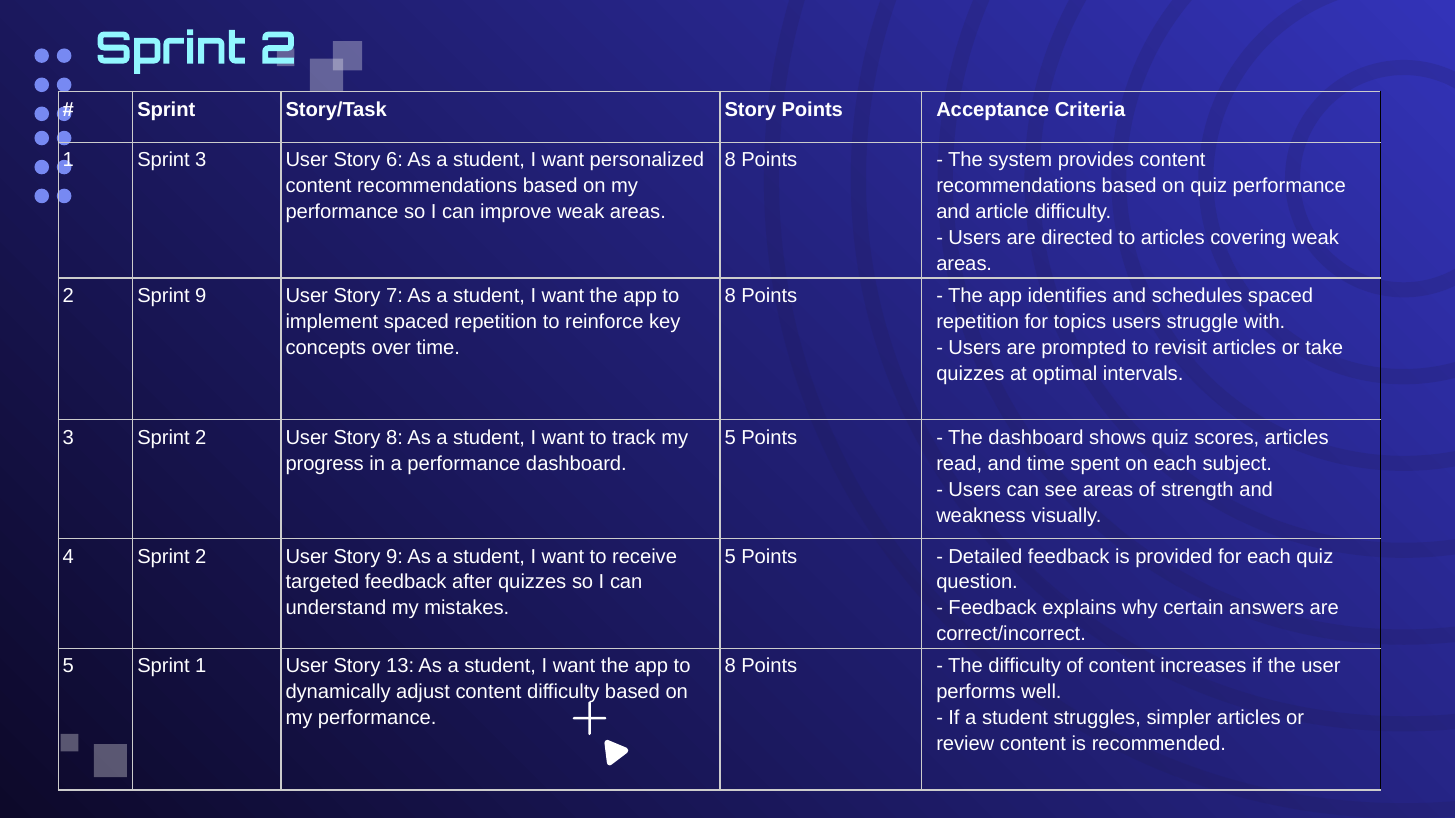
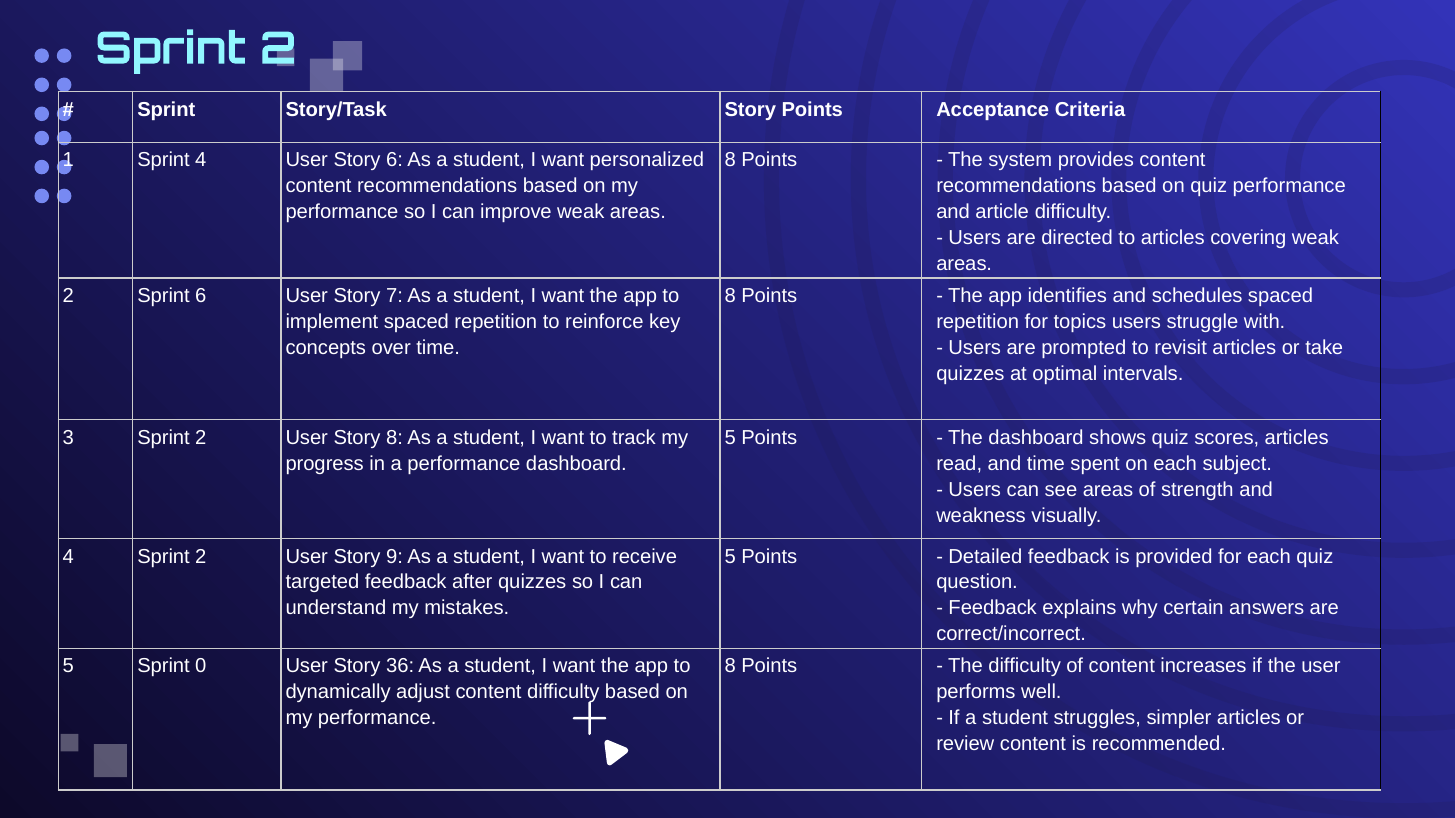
Sprint 3: 3 -> 4
Sprint 9: 9 -> 6
Sprint 1: 1 -> 0
13: 13 -> 36
